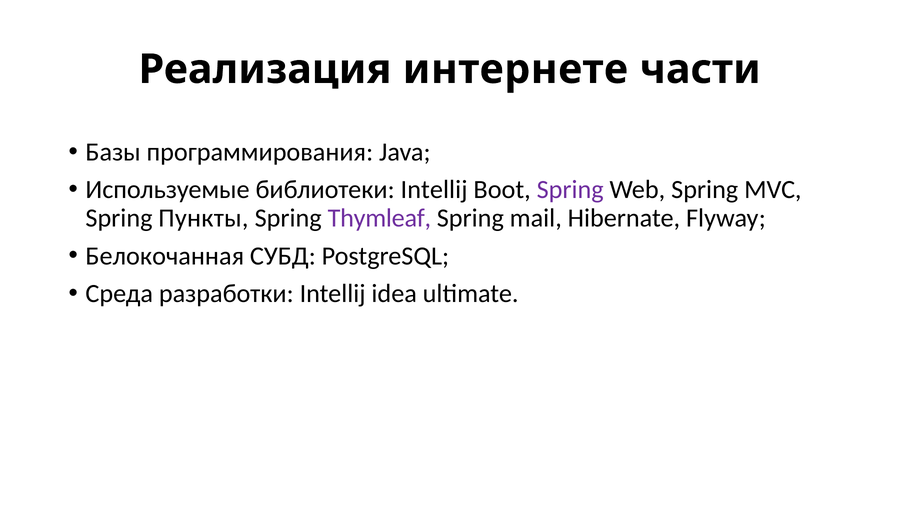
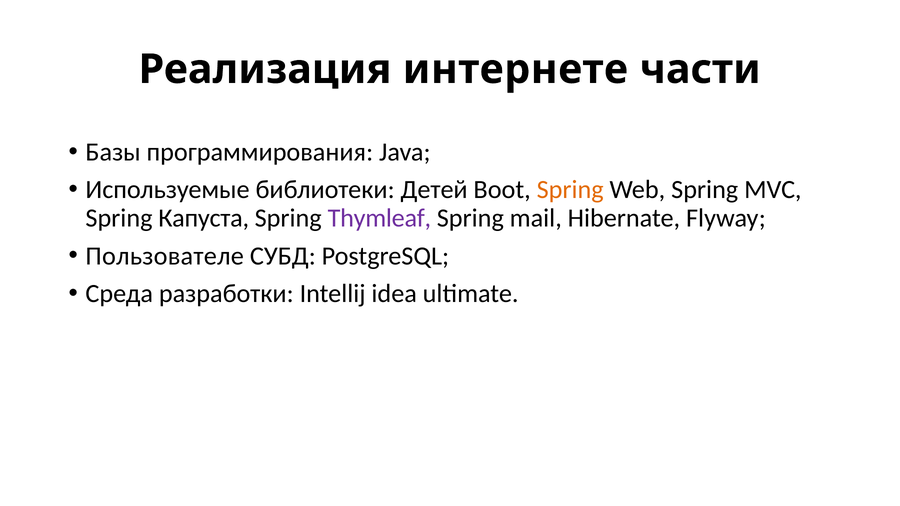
библиотеки Intellij: Intellij -> Детей
Spring at (570, 190) colour: purple -> orange
Пункты: Пункты -> Капуста
Белокочанная: Белокочанная -> Пользователе
